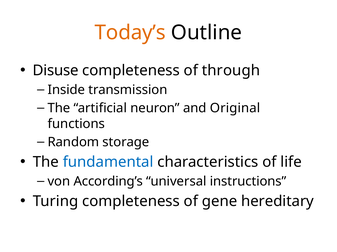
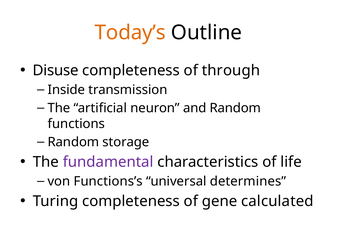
and Original: Original -> Random
fundamental colour: blue -> purple
According’s: According’s -> Functions’s
instructions: instructions -> determines
hereditary: hereditary -> calculated
